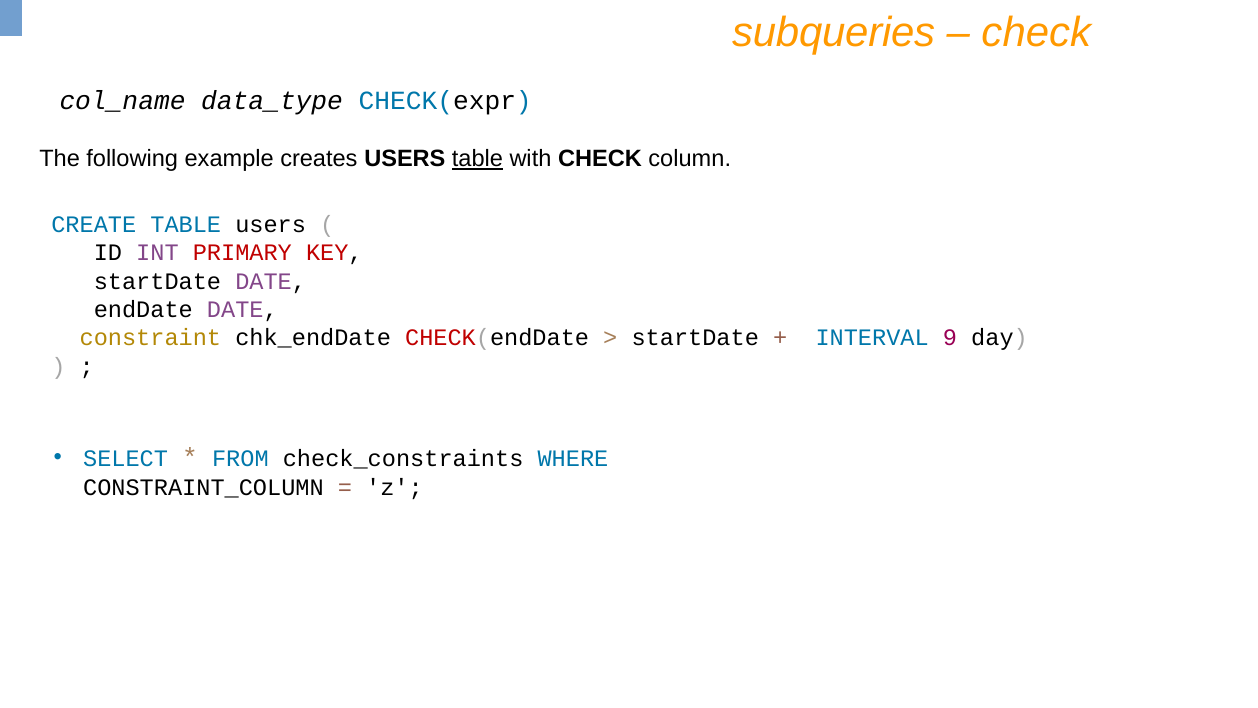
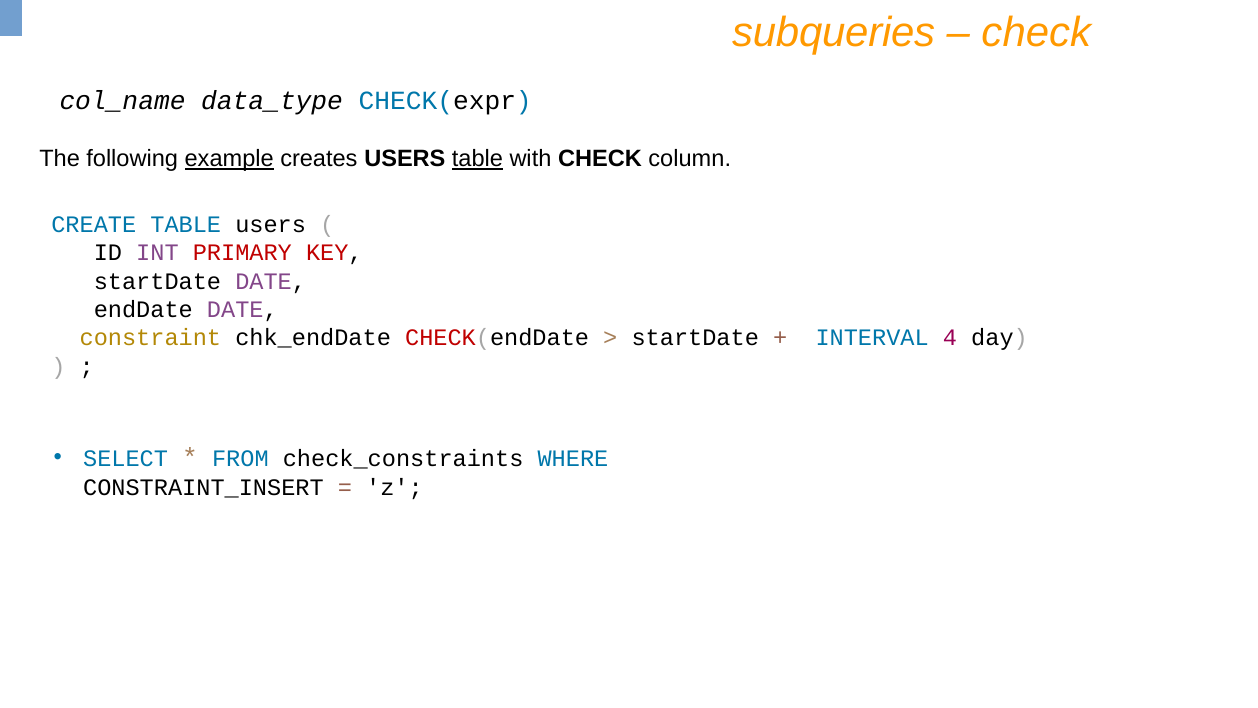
example underline: none -> present
9: 9 -> 4
CONSTRAINT_COLUMN: CONSTRAINT_COLUMN -> CONSTRAINT_INSERT
